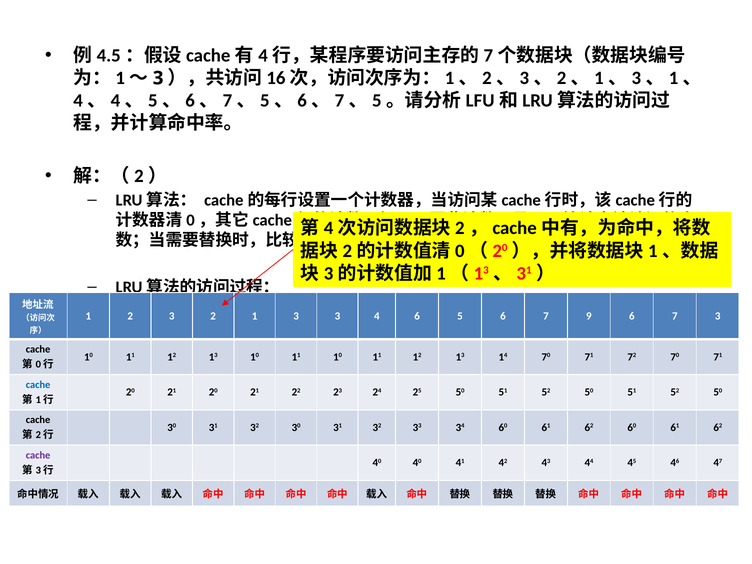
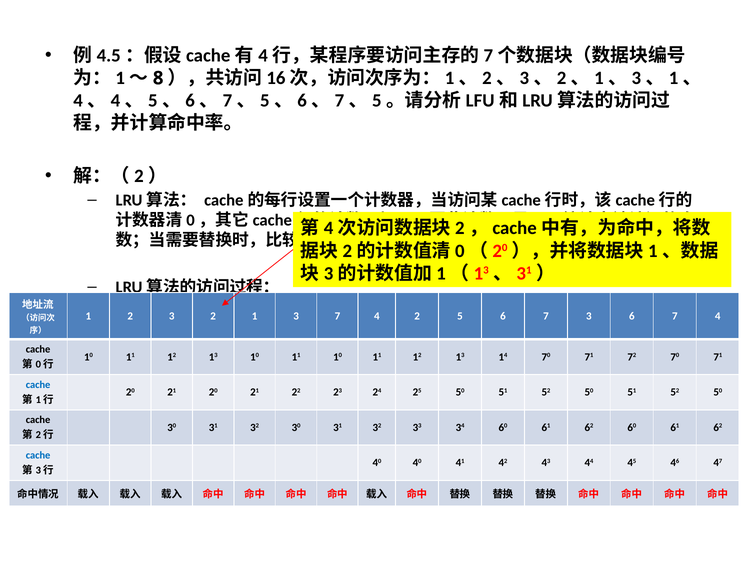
3 at (158, 78): 3 -> 8
3 3: 3 -> 7
4 6: 6 -> 2
7 9: 9 -> 3
6 7 3: 3 -> 4
cache at (38, 455) colour: purple -> blue
